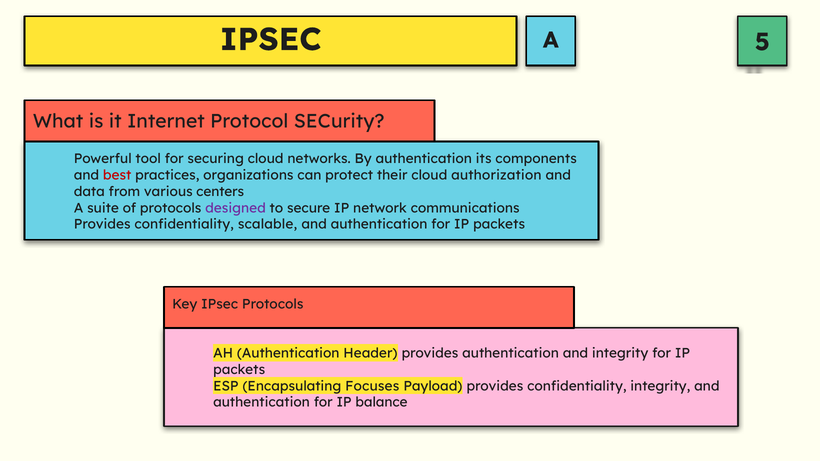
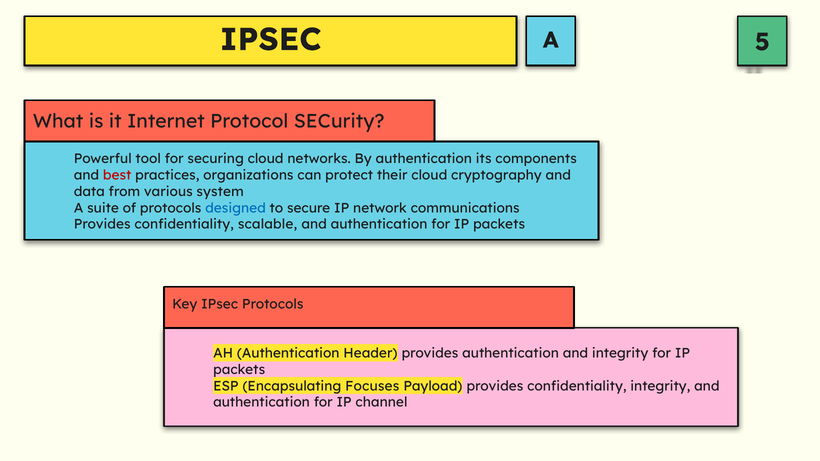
authorization: authorization -> cryptography
centers: centers -> system
designed colour: purple -> blue
balance: balance -> channel
